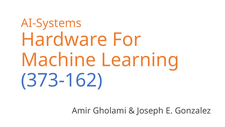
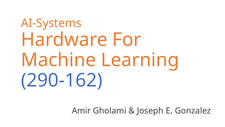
373-162: 373-162 -> 290-162
